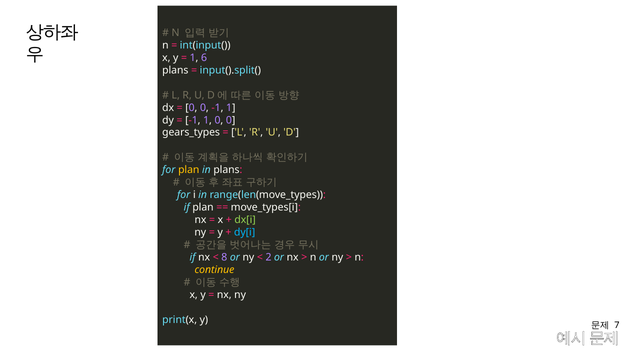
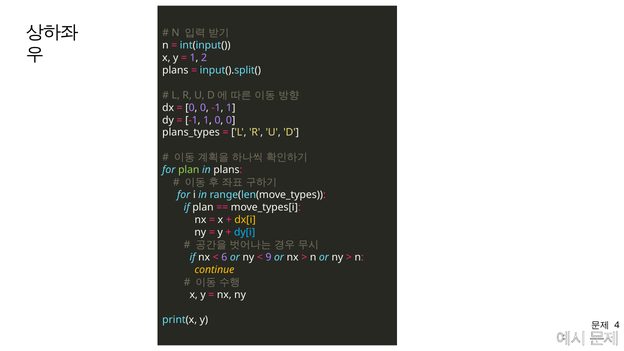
6: 6 -> 2
gears_types: gears_types -> plans_types
plan at (189, 170) colour: yellow -> light green
dx[i colour: light green -> yellow
8: 8 -> 6
2: 2 -> 9
7: 7 -> 4
